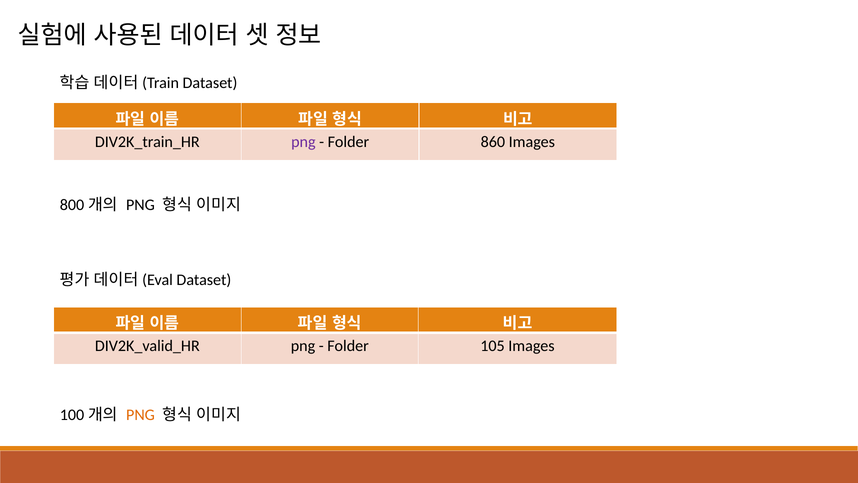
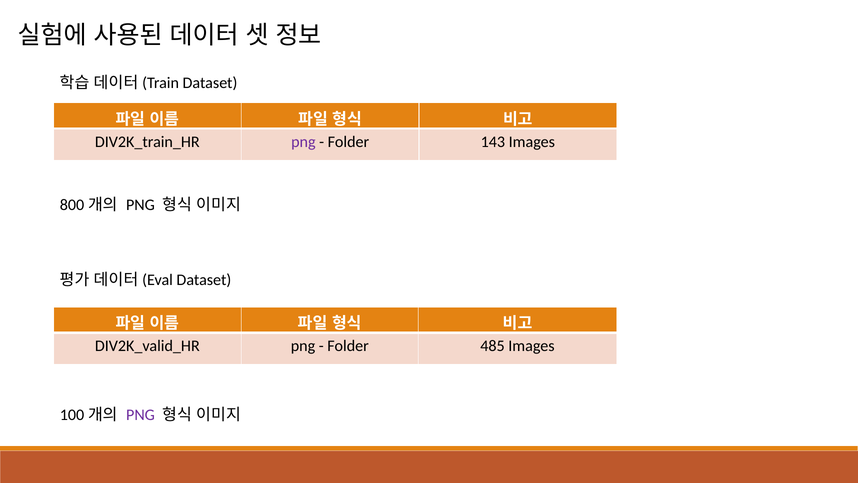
860: 860 -> 143
105: 105 -> 485
PNG at (140, 415) colour: orange -> purple
